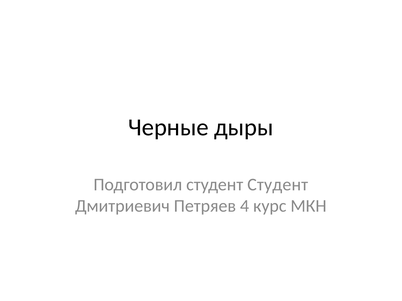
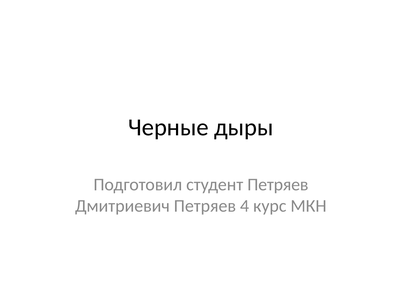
студент Студент: Студент -> Петряев
